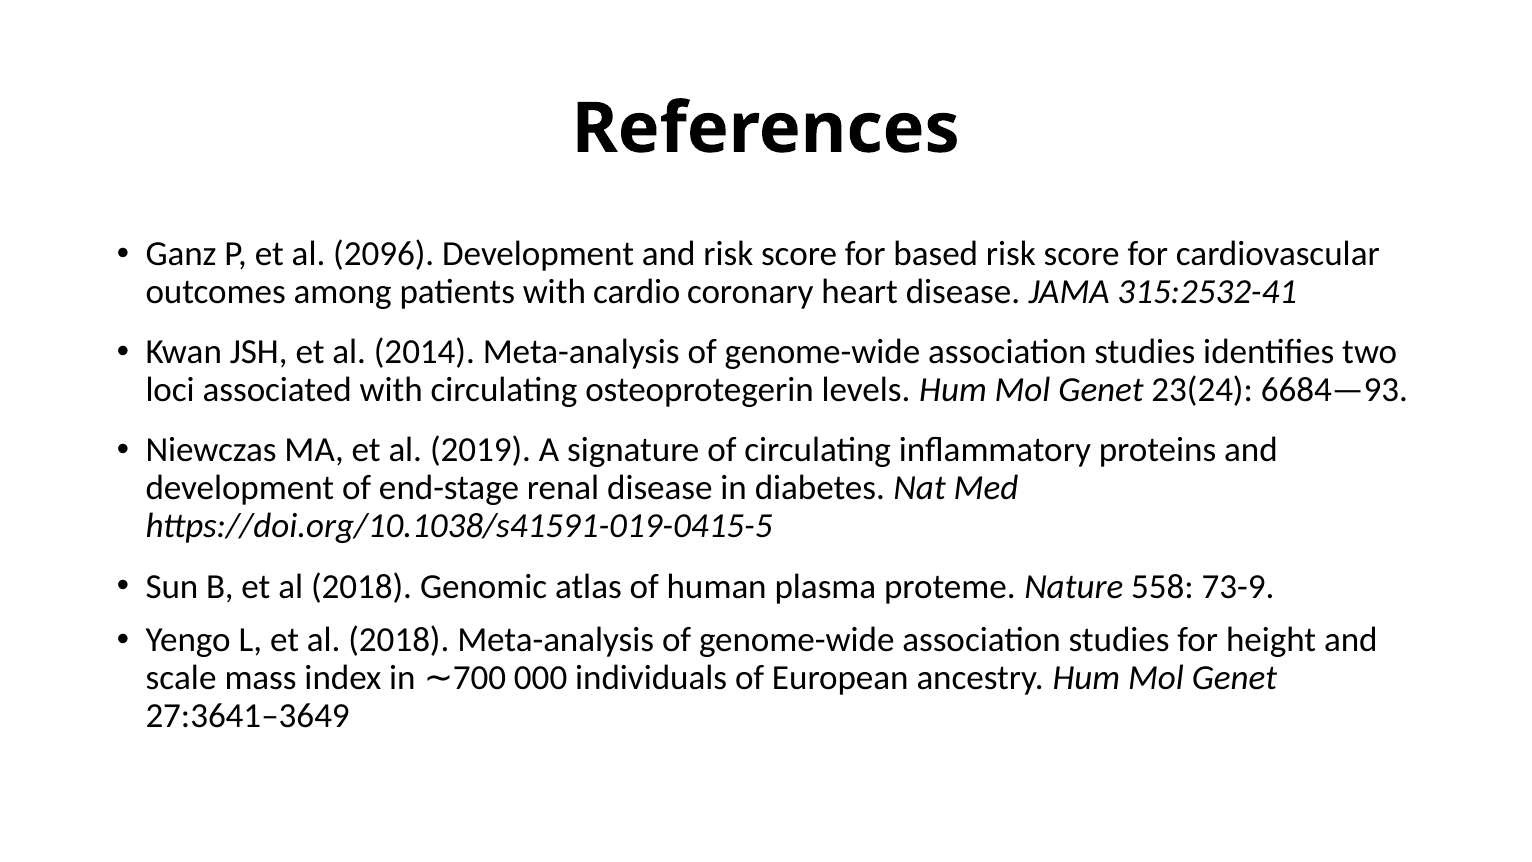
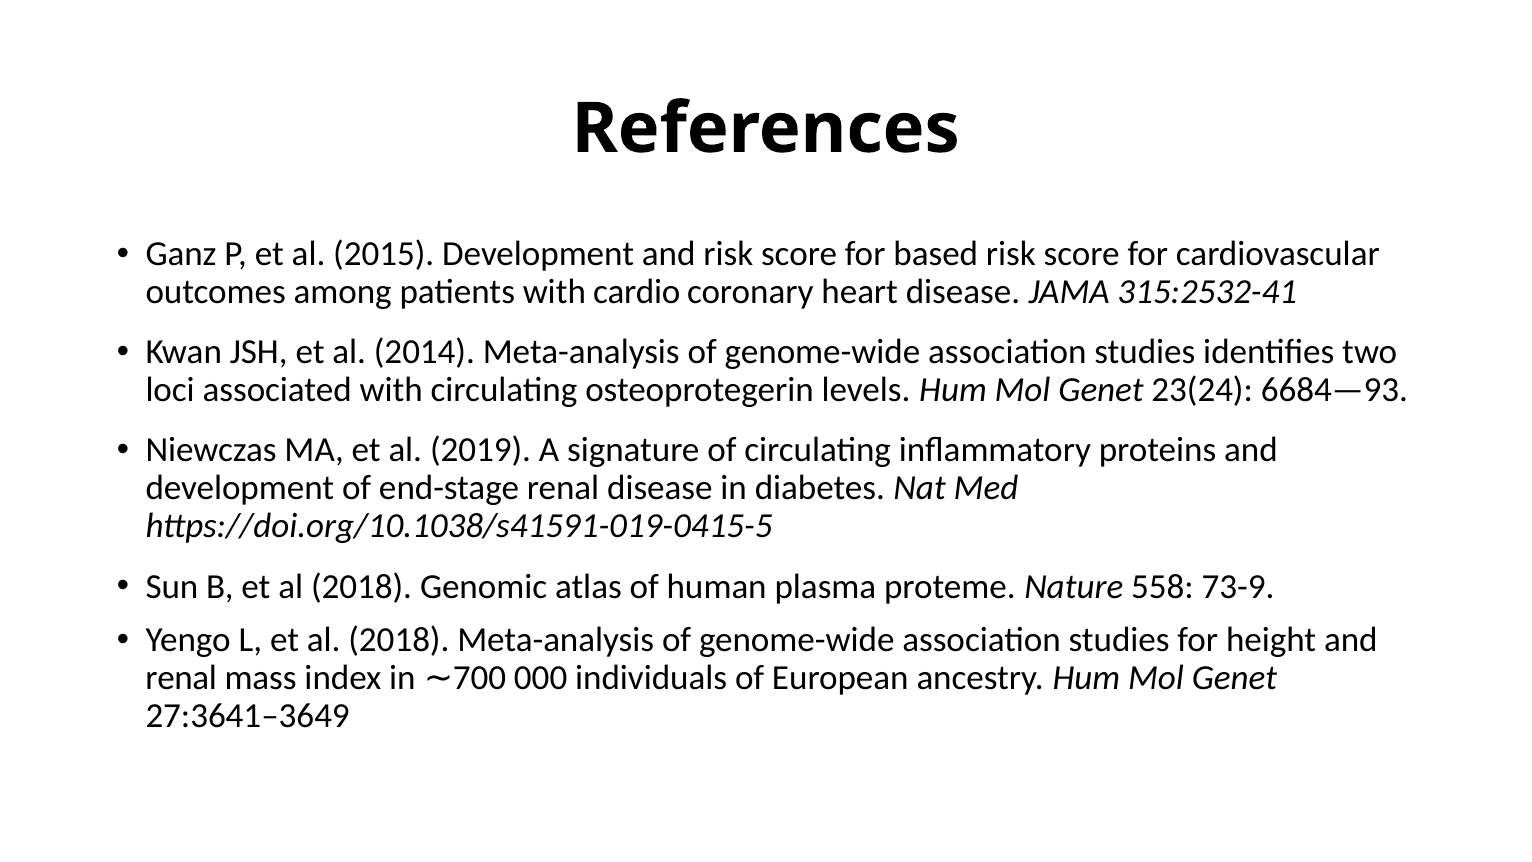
2096: 2096 -> 2015
scale at (181, 678): scale -> renal
